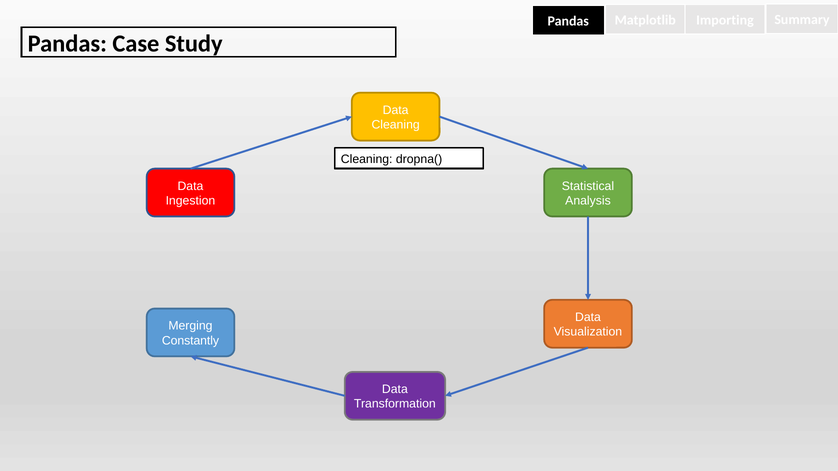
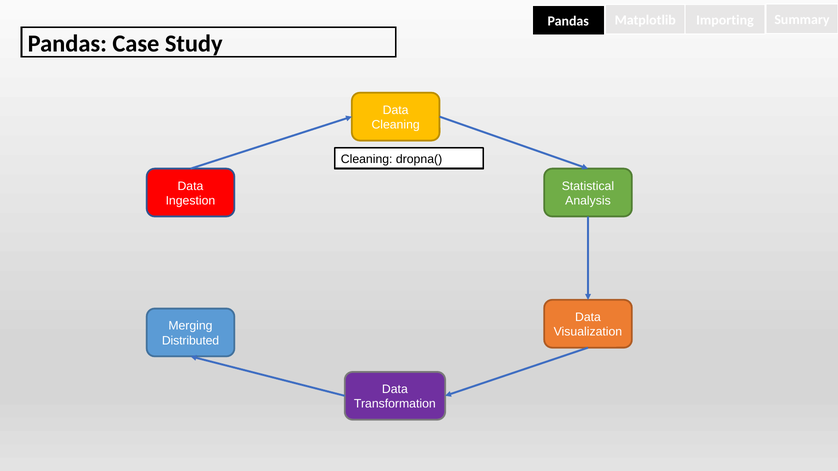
Constantly: Constantly -> Distributed
